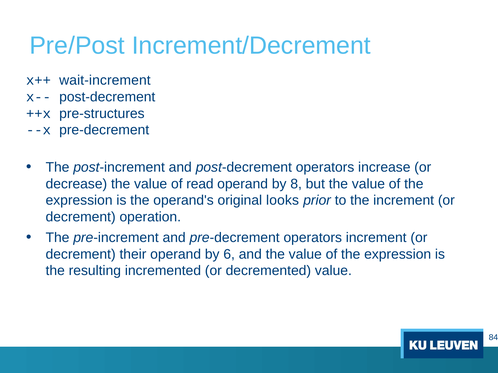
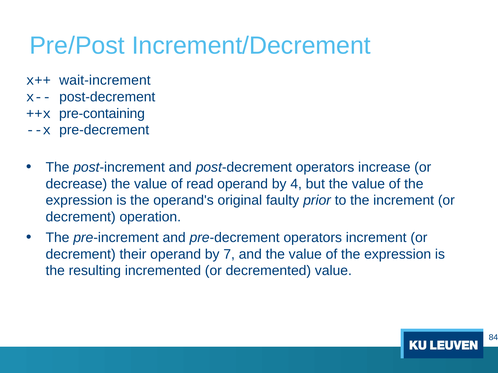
pre-structures: pre-structures -> pre-containing
8: 8 -> 4
looks: looks -> faulty
6: 6 -> 7
